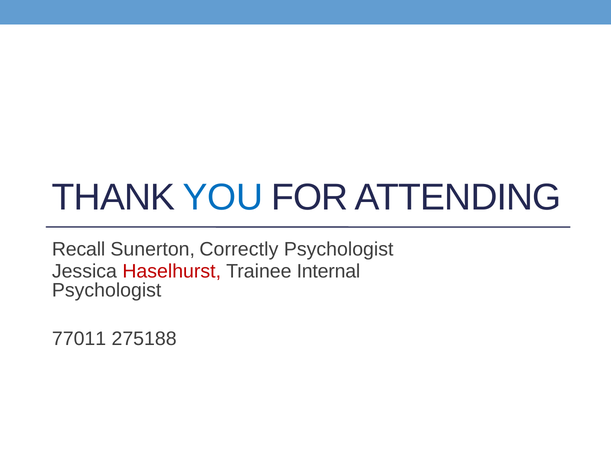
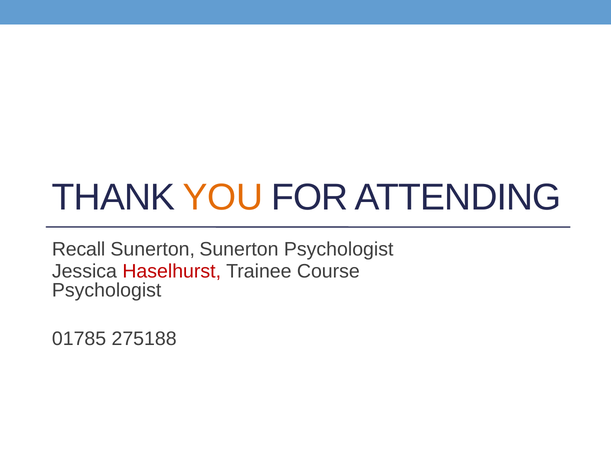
YOU colour: blue -> orange
Sunerton Correctly: Correctly -> Sunerton
Internal: Internal -> Course
77011: 77011 -> 01785
